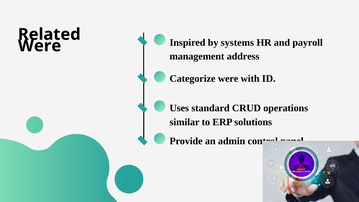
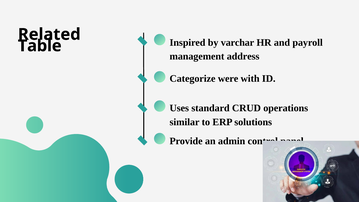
systems: systems -> varchar
Were at (40, 46): Were -> Table
